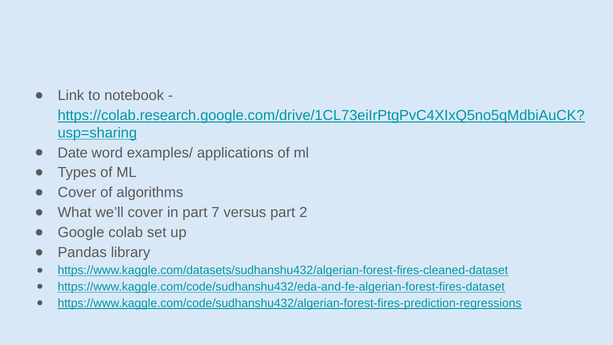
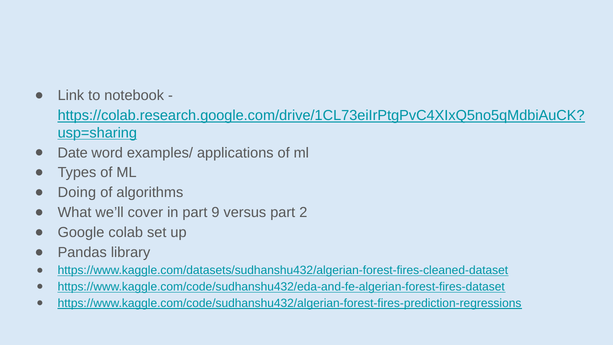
Cover at (77, 193): Cover -> Doing
7: 7 -> 9
